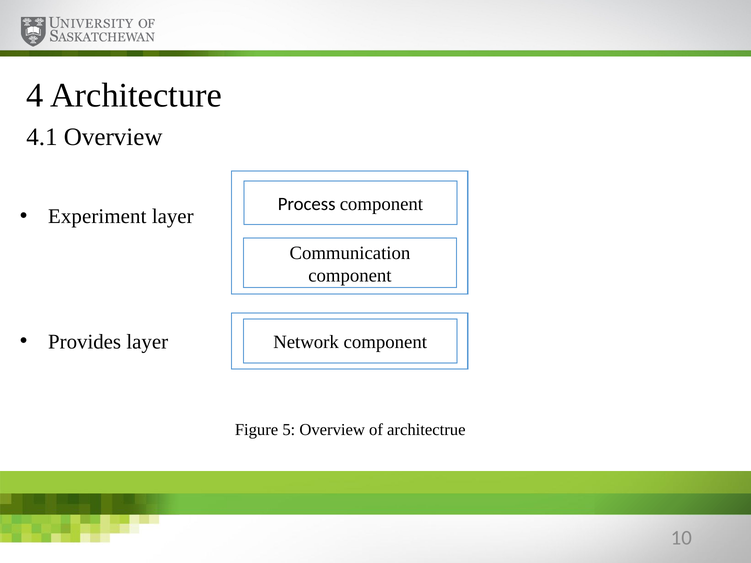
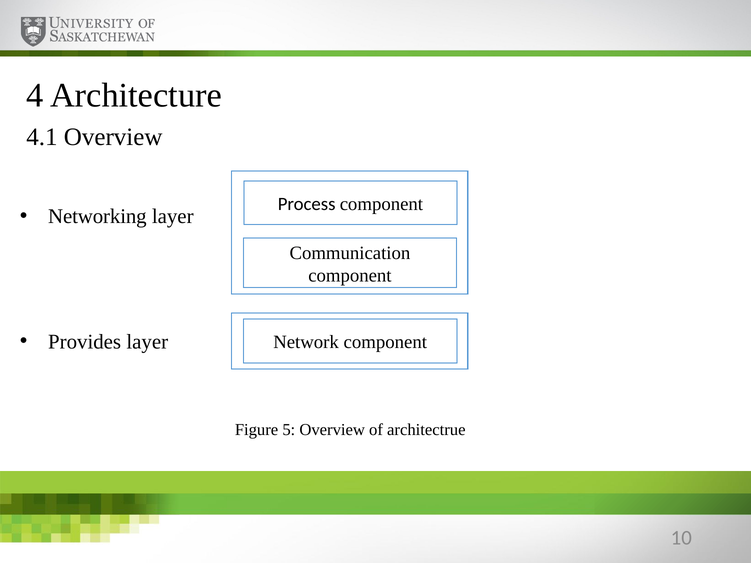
Experiment: Experiment -> Networking
